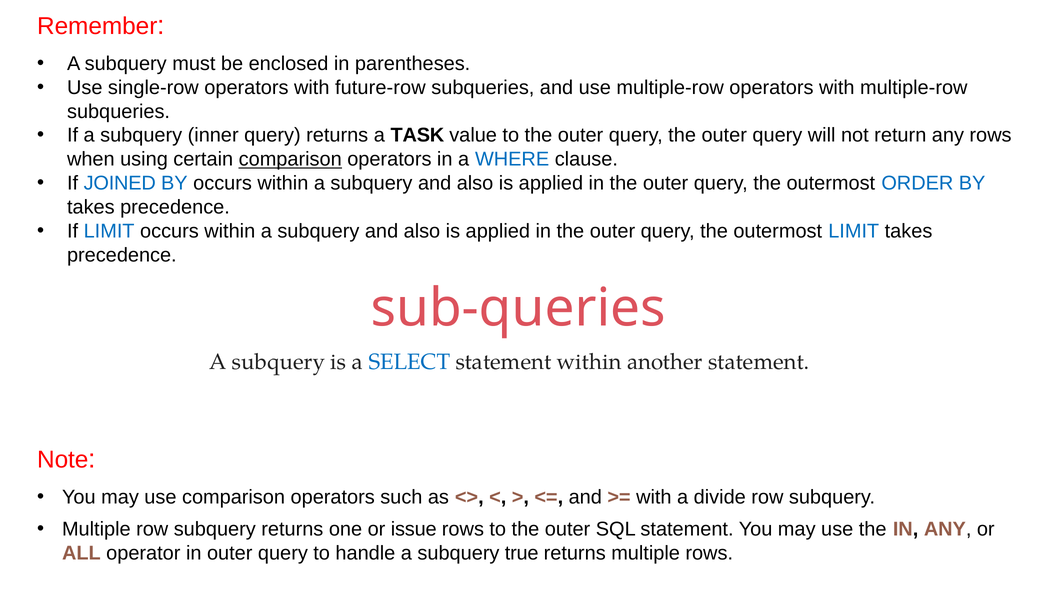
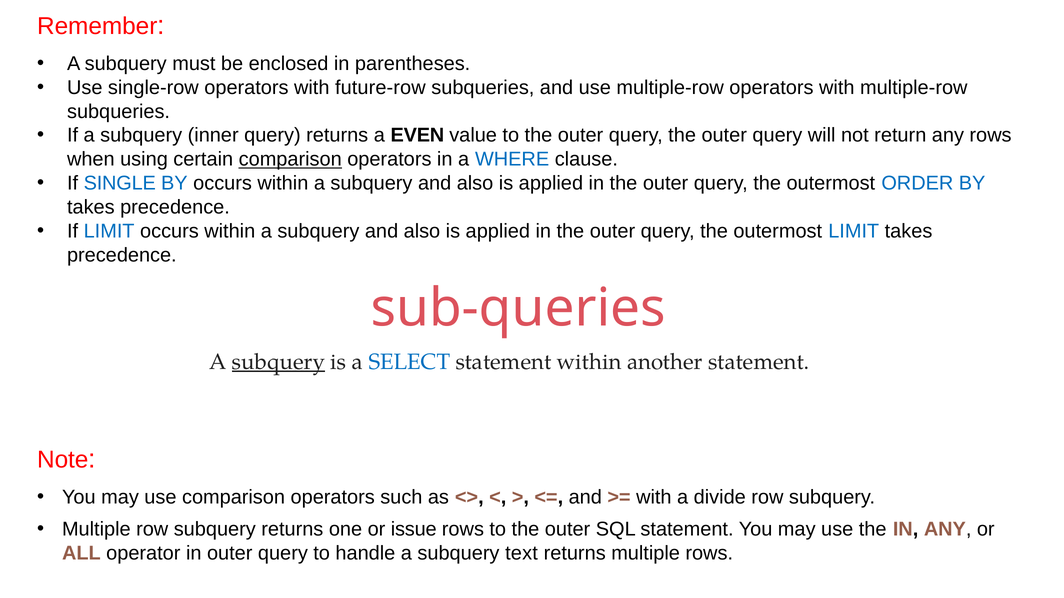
TASK: TASK -> EVEN
JOINED: JOINED -> SINGLE
subquery at (278, 362) underline: none -> present
true: true -> text
